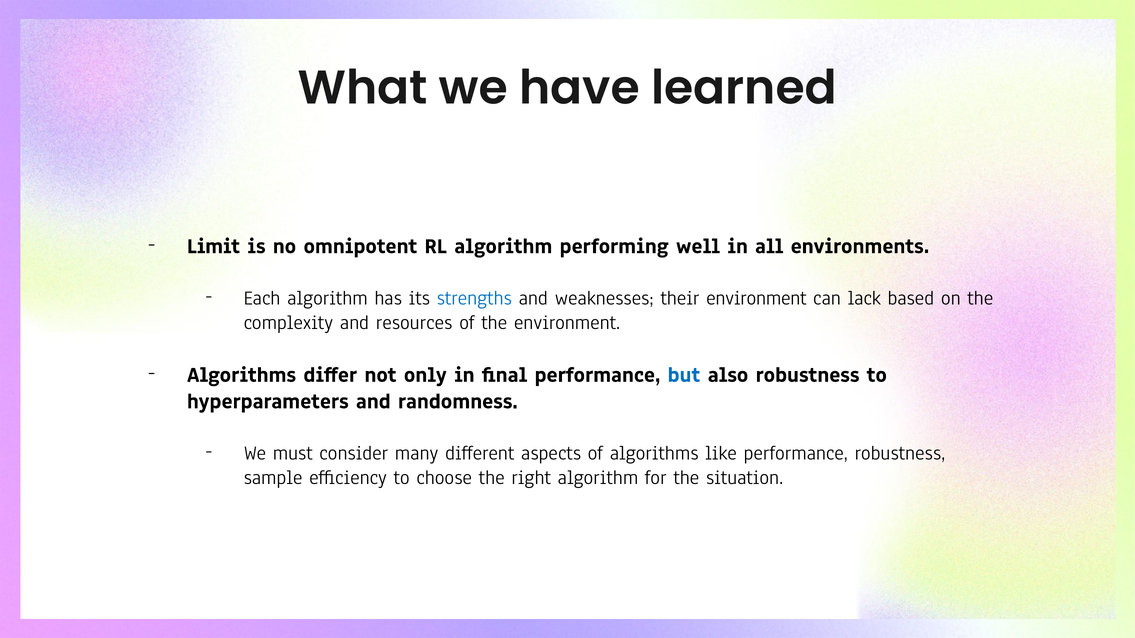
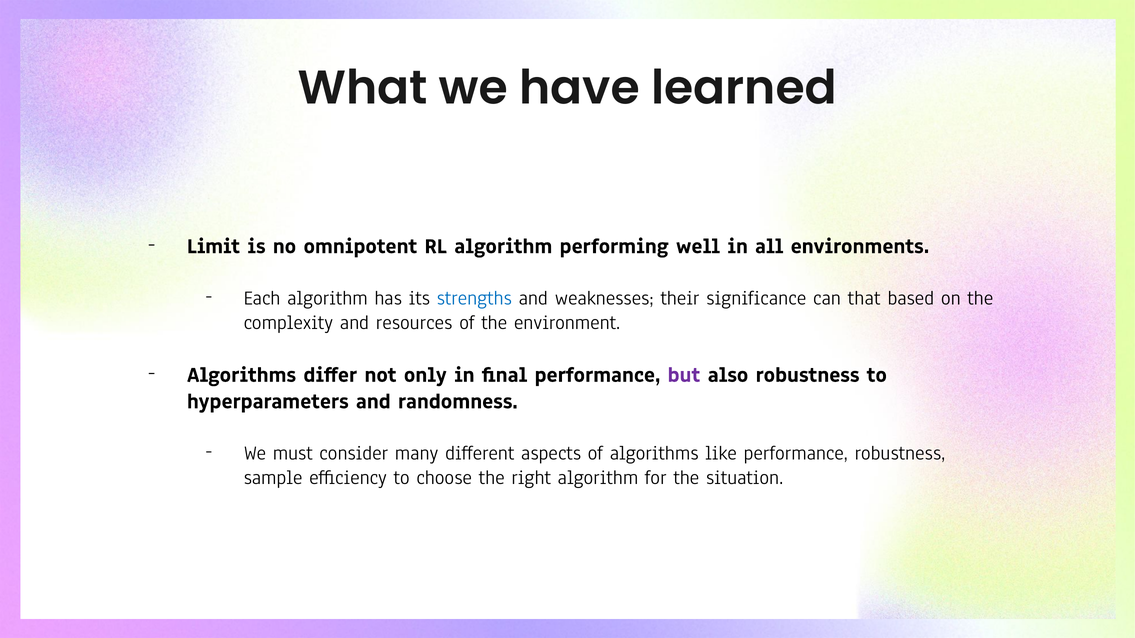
their environment: environment -> significance
lack: lack -> that
but colour: blue -> purple
